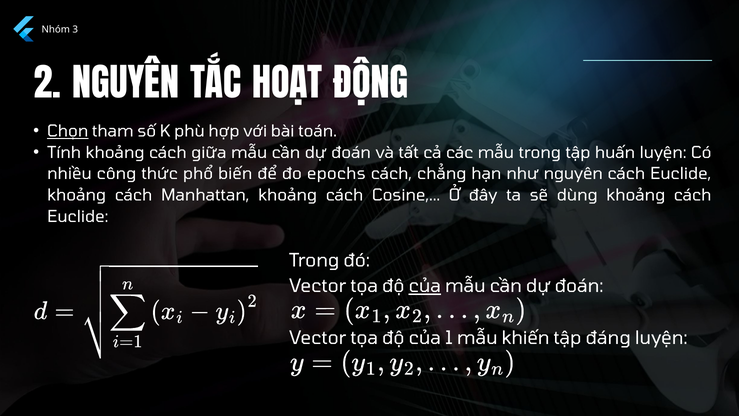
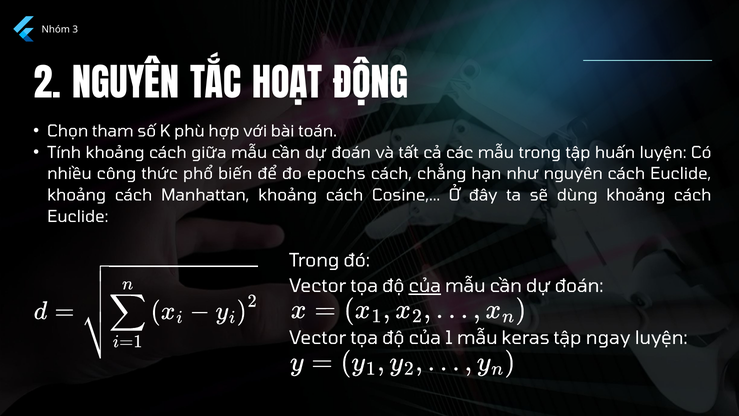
Chọn underline: present -> none
khiến: khiến -> keras
đáng: đáng -> ngay
